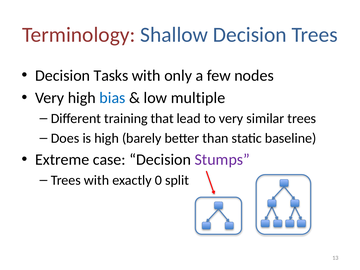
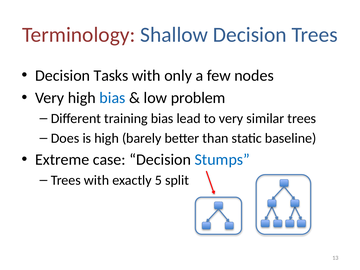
multiple: multiple -> problem
training that: that -> bias
Stumps colour: purple -> blue
0: 0 -> 5
